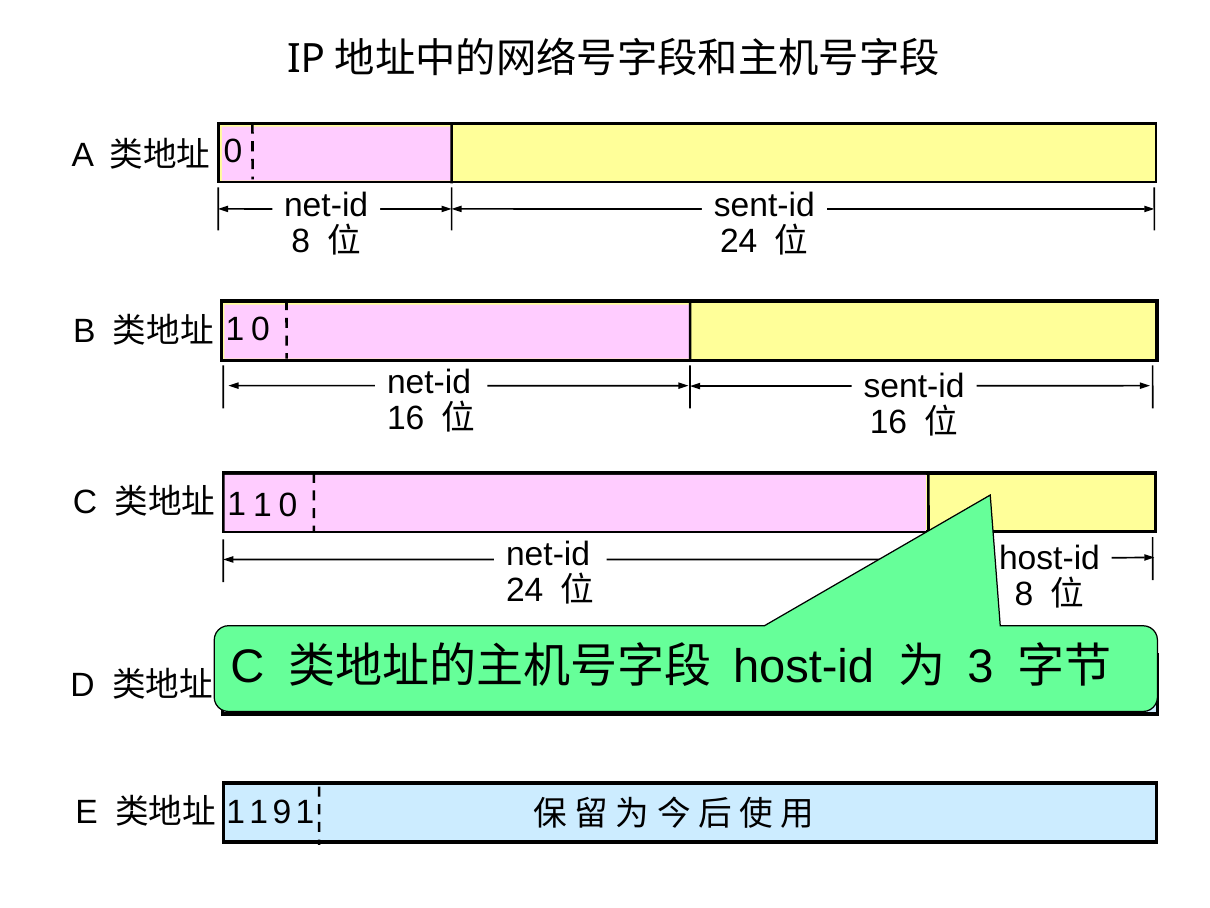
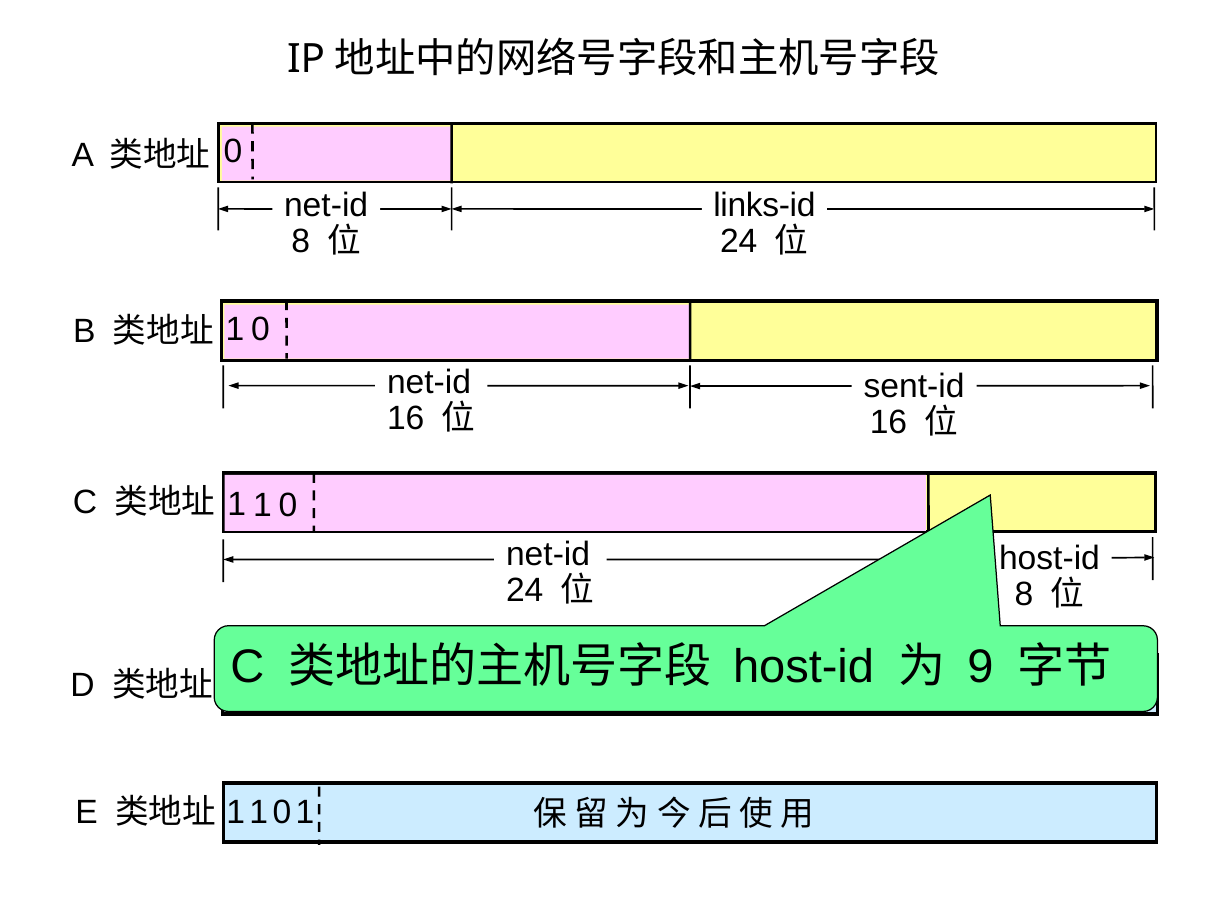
sent-id at (764, 205): sent-id -> links-id
3: 3 -> 9
9 at (282, 812): 9 -> 0
